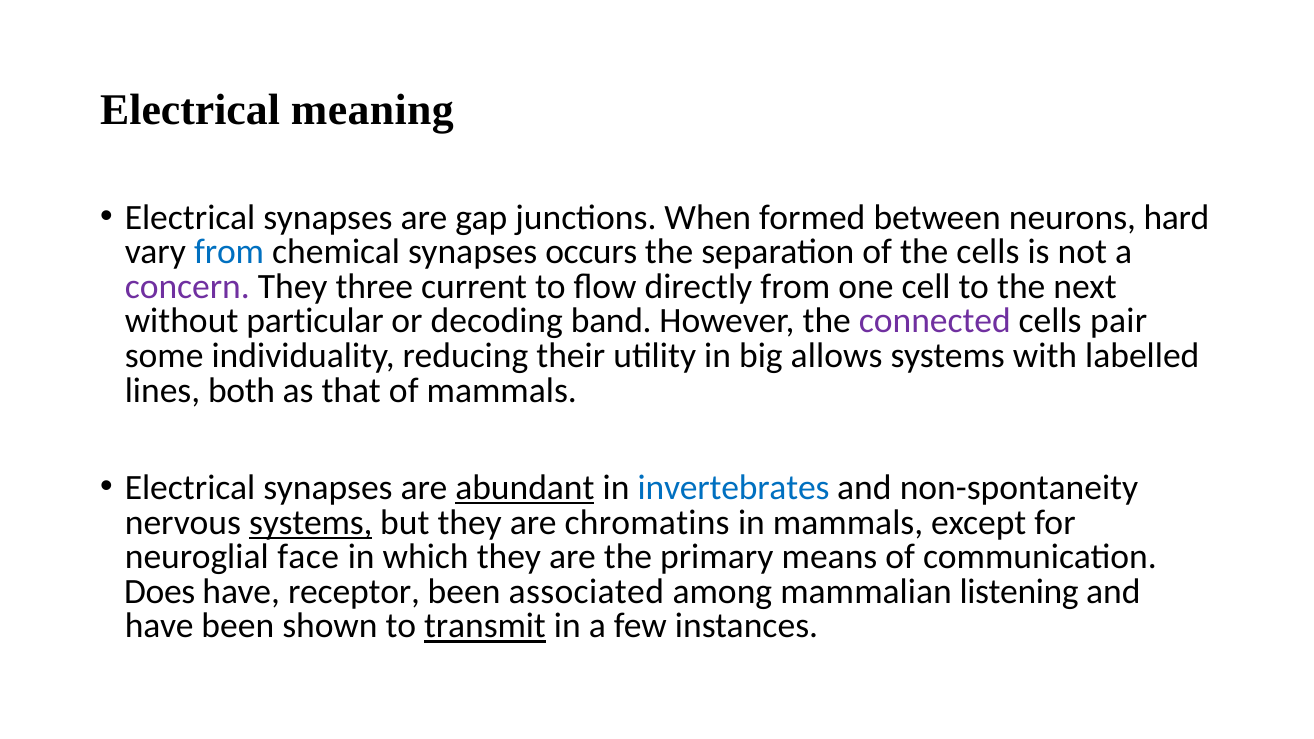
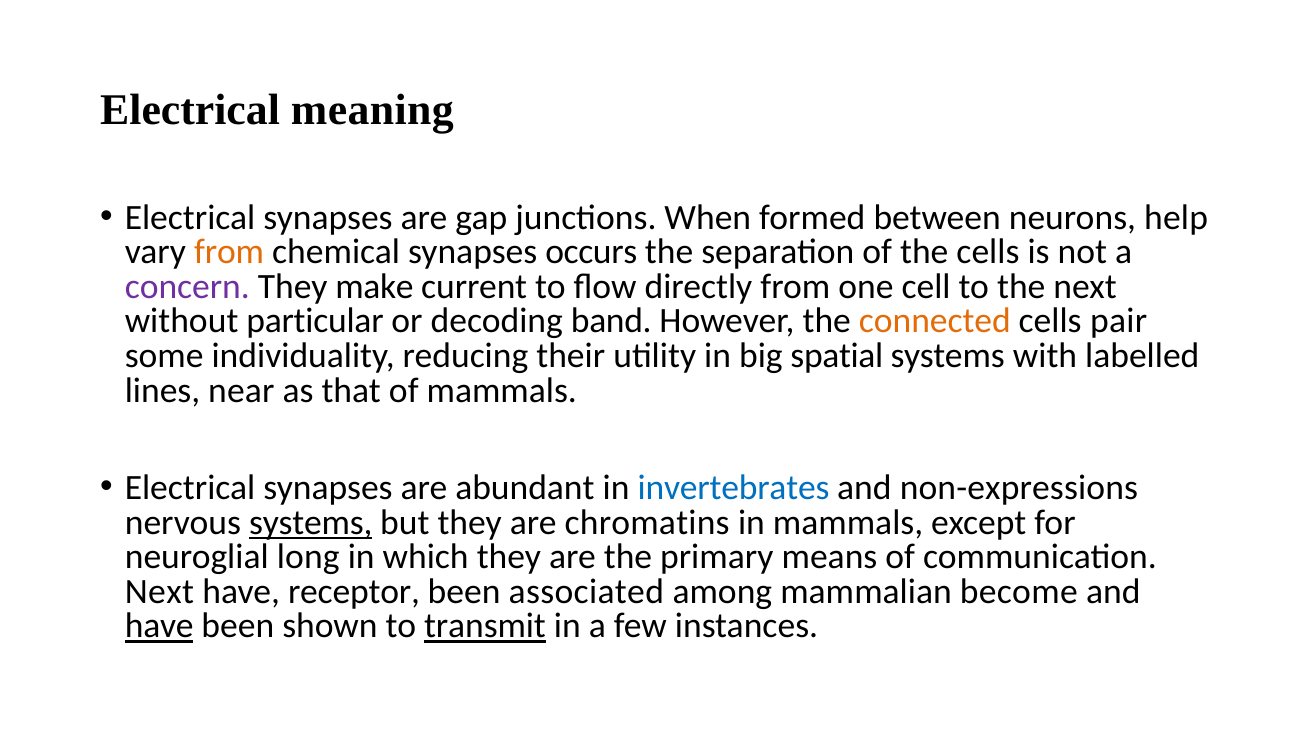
hard: hard -> help
from at (229, 252) colour: blue -> orange
three: three -> make
connected colour: purple -> orange
allows: allows -> spatial
both: both -> near
abundant underline: present -> none
non-spontaneity: non-spontaneity -> non-expressions
face: face -> long
Does at (160, 592): Does -> Next
listening: listening -> become
have at (159, 626) underline: none -> present
